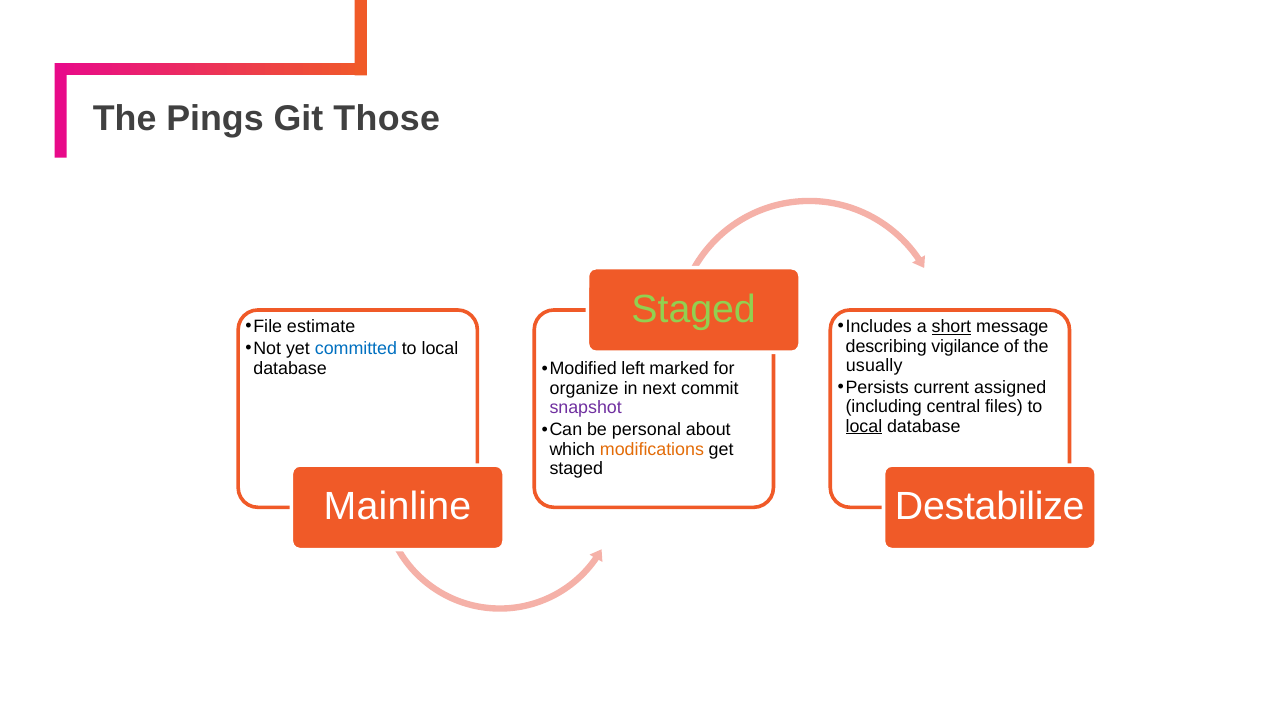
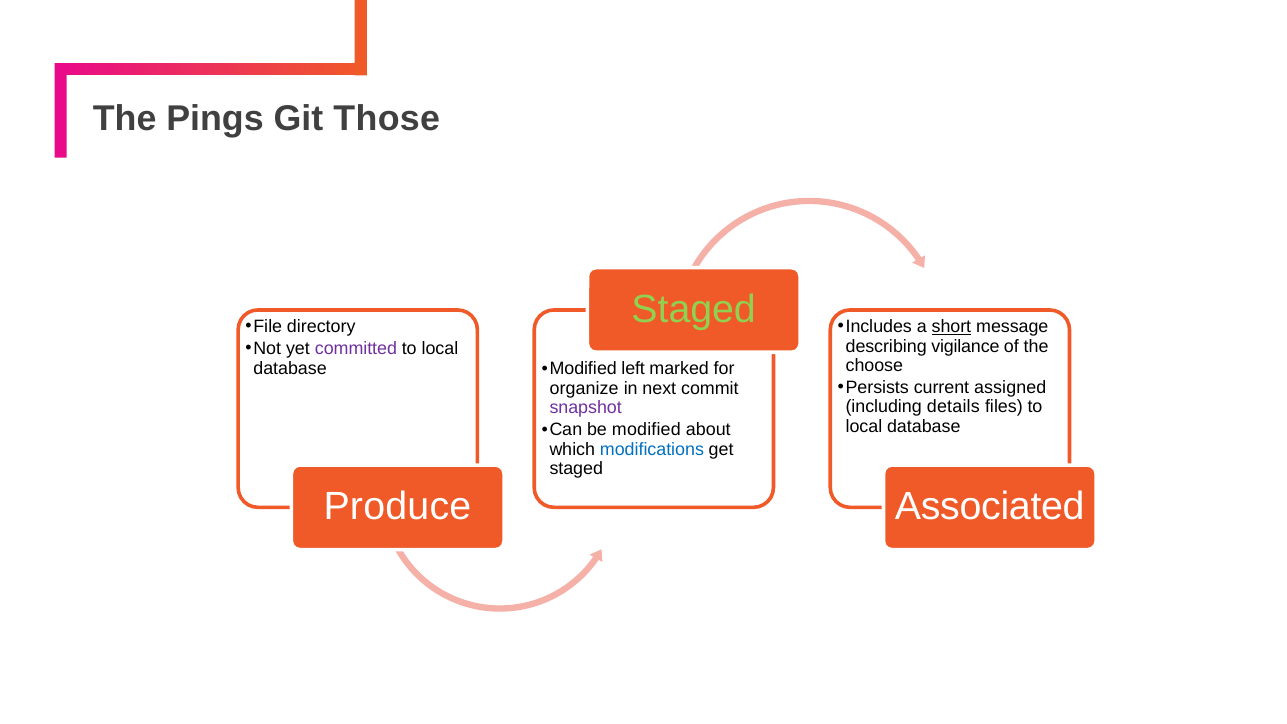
estimate: estimate -> directory
committed colour: blue -> purple
usually: usually -> choose
central: central -> details
local at (864, 426) underline: present -> none
be personal: personal -> modified
modifications colour: orange -> blue
Mainline: Mainline -> Produce
Destabilize: Destabilize -> Associated
